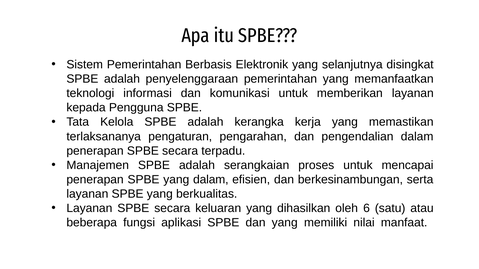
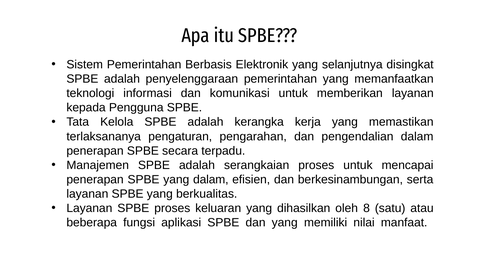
Layanan SPBE secara: secara -> proses
6: 6 -> 8
